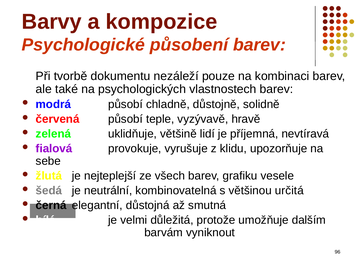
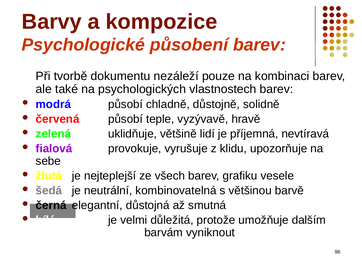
určitá: určitá -> barvě
